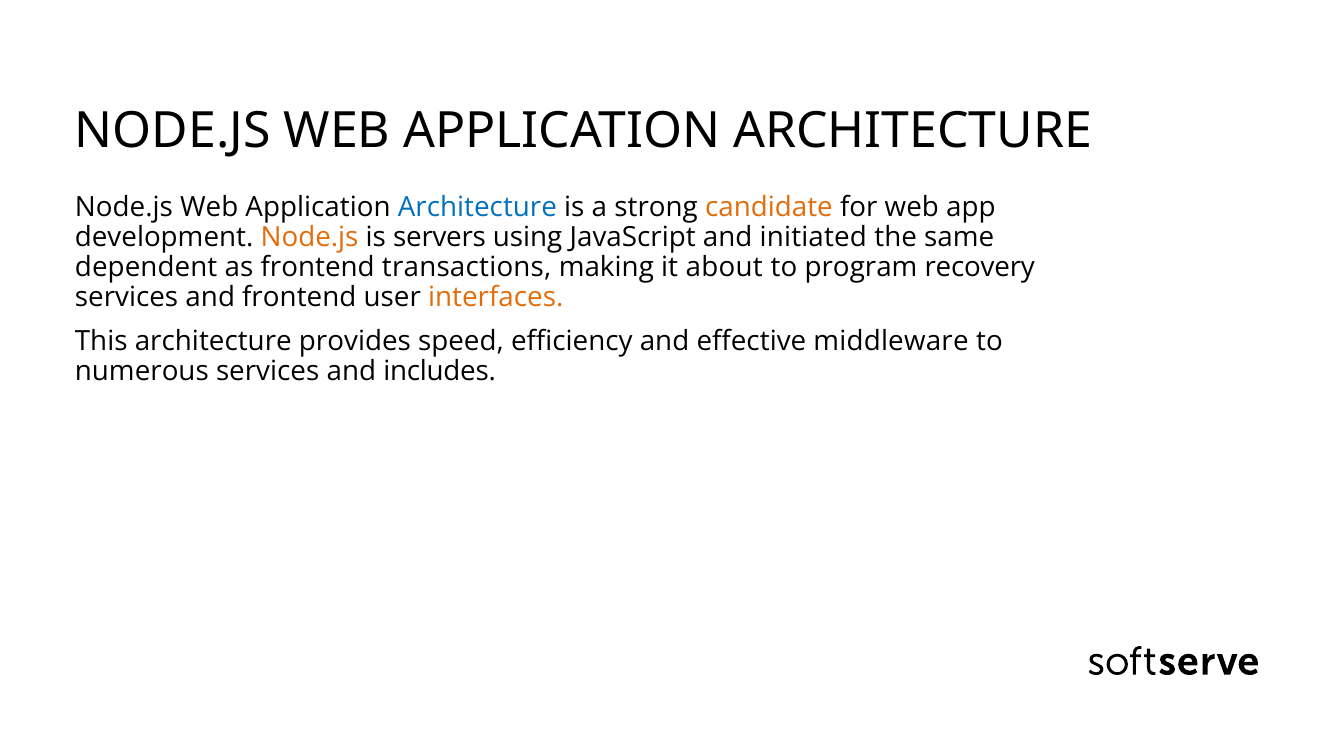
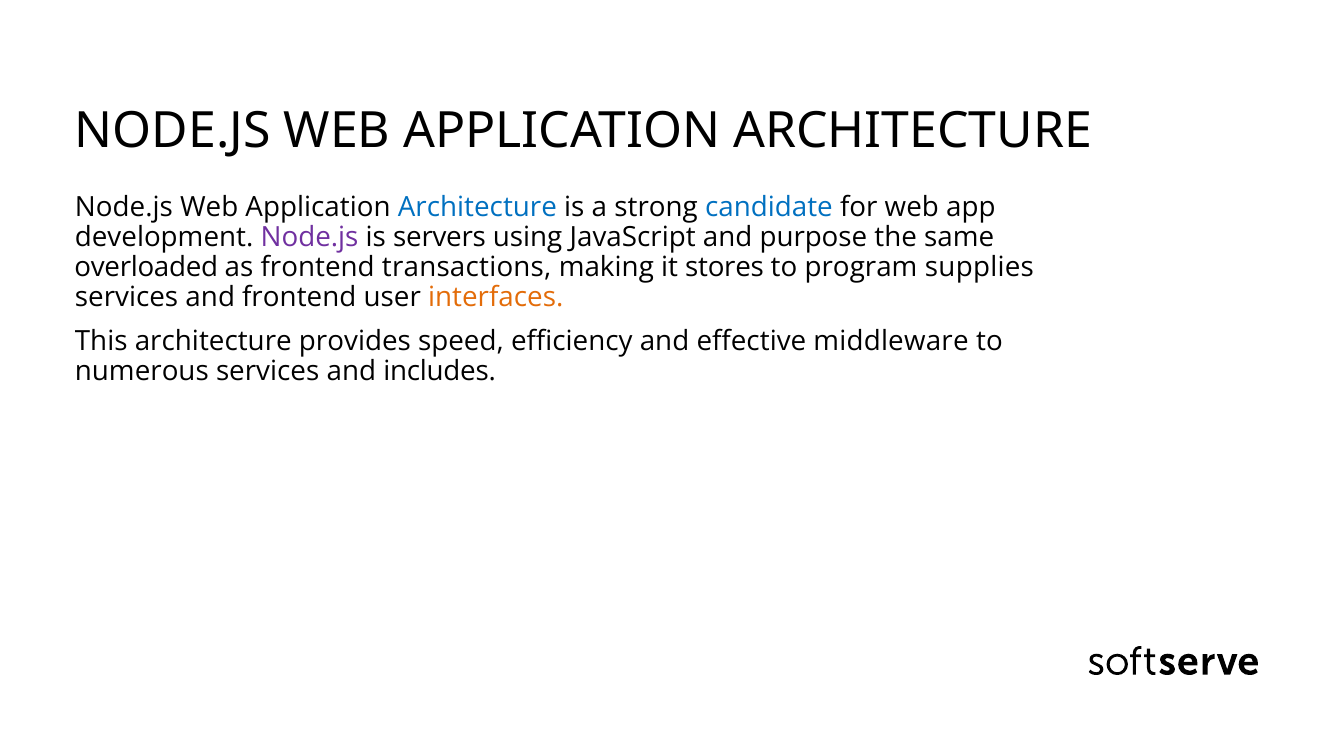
candidate colour: orange -> blue
Node.js at (310, 237) colour: orange -> purple
initiated: initiated -> purpose
dependent: dependent -> overloaded
about: about -> stores
recovery: recovery -> supplies
